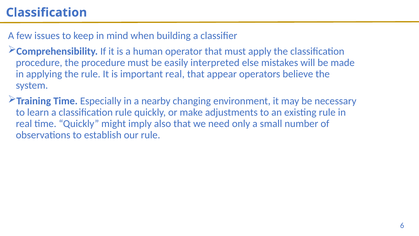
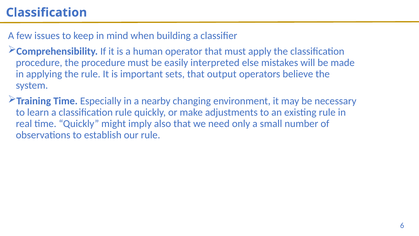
important real: real -> sets
appear: appear -> output
